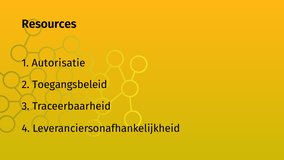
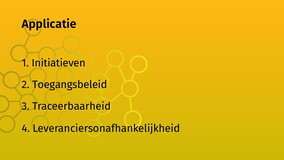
Resources: Resources -> Applicatie
Autorisatie: Autorisatie -> Initiatieven
